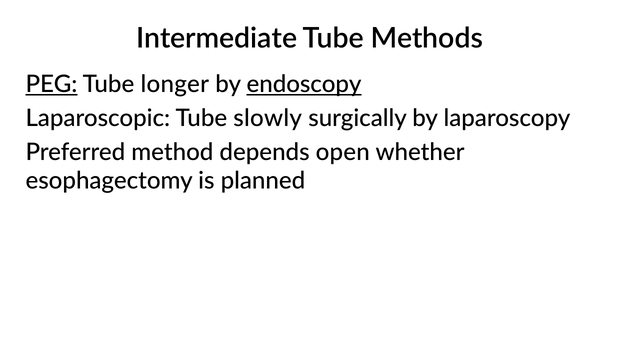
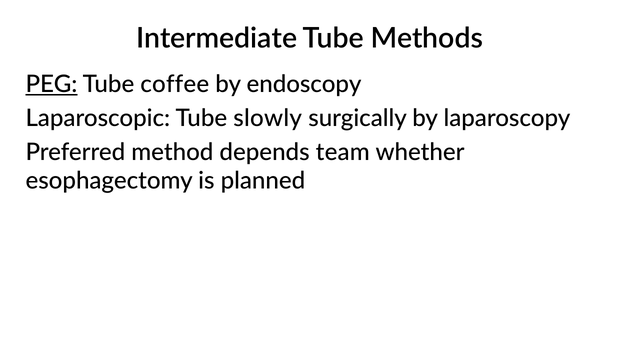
longer: longer -> coffee
endoscopy underline: present -> none
open: open -> team
